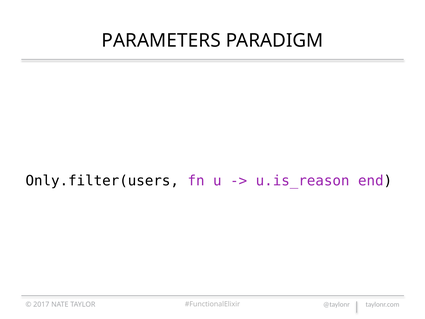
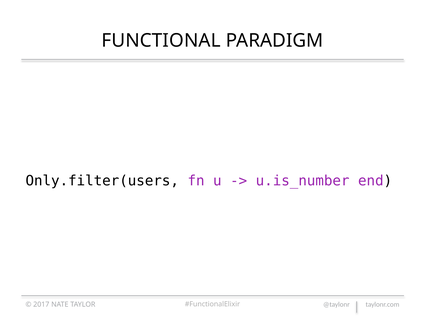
PARAMETERS: PARAMETERS -> FUNCTIONAL
u.is_reason: u.is_reason -> u.is_number
